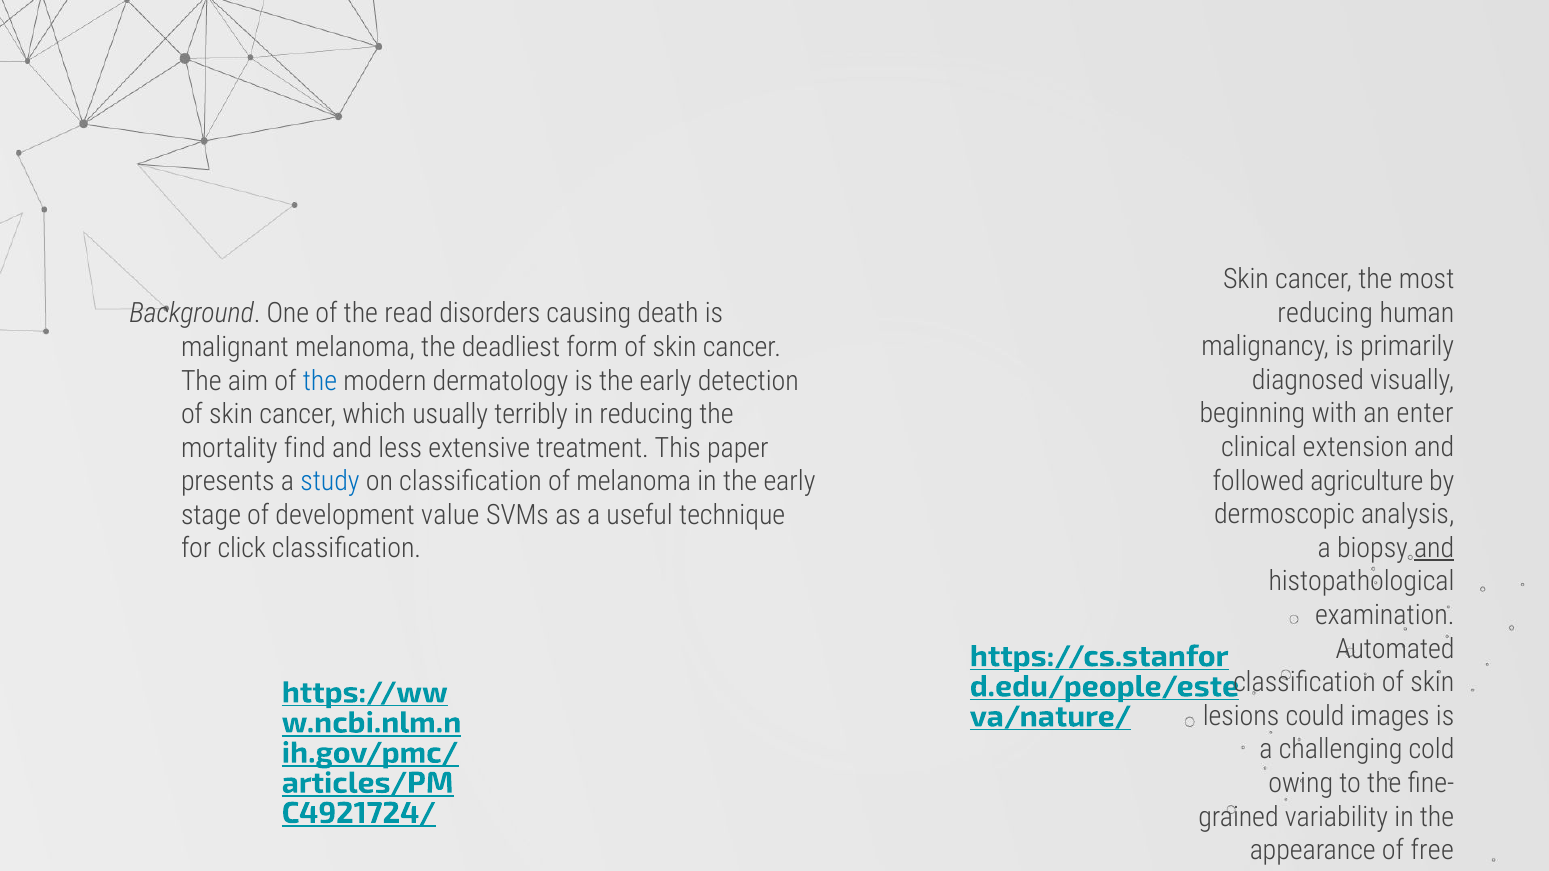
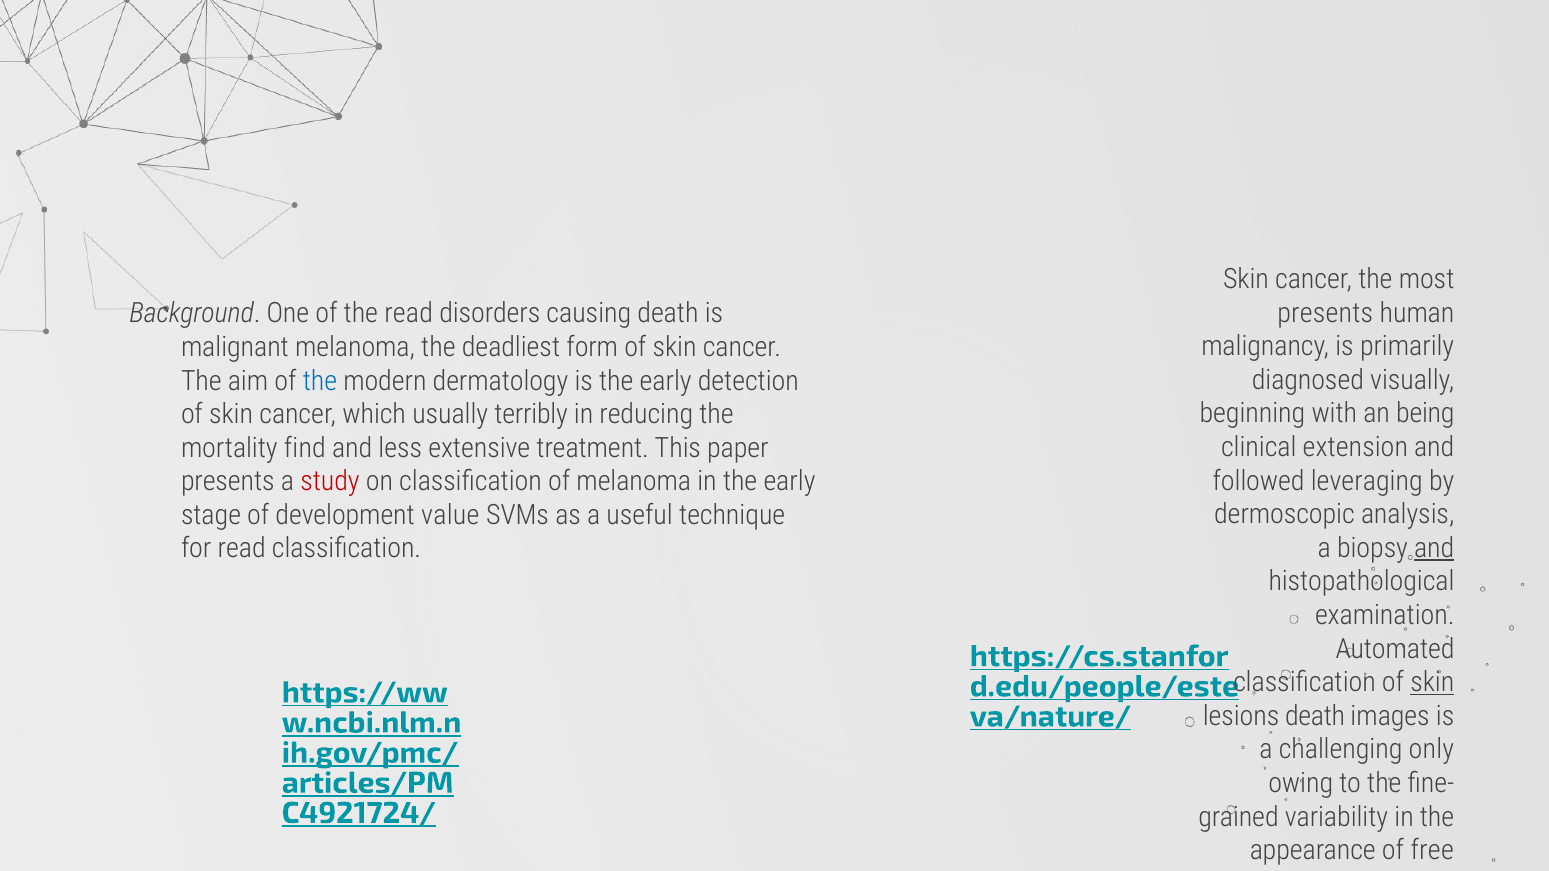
reducing at (1325, 313): reducing -> presents
enter: enter -> being
agriculture: agriculture -> leveraging
study colour: blue -> red
for click: click -> read
skin at (1432, 683) underline: none -> present
lesions could: could -> death
cold: cold -> only
